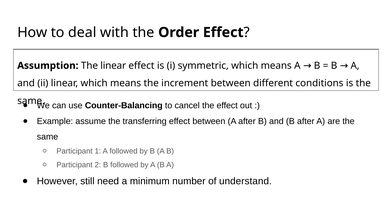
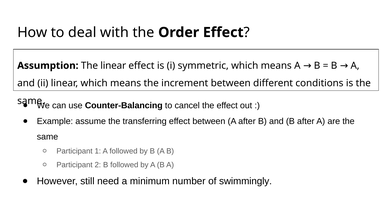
understand: understand -> swimmingly
